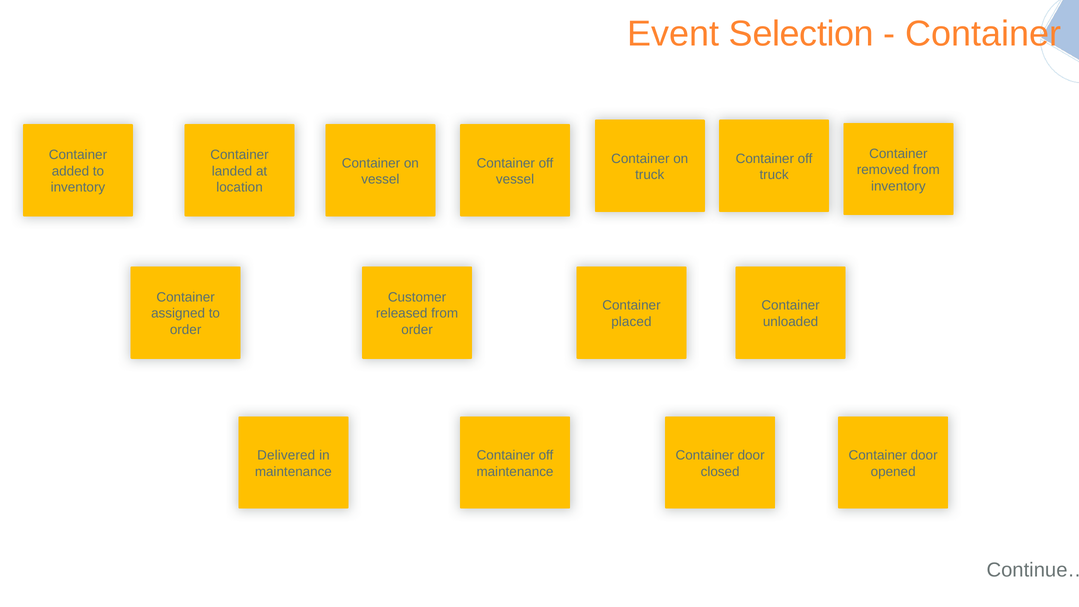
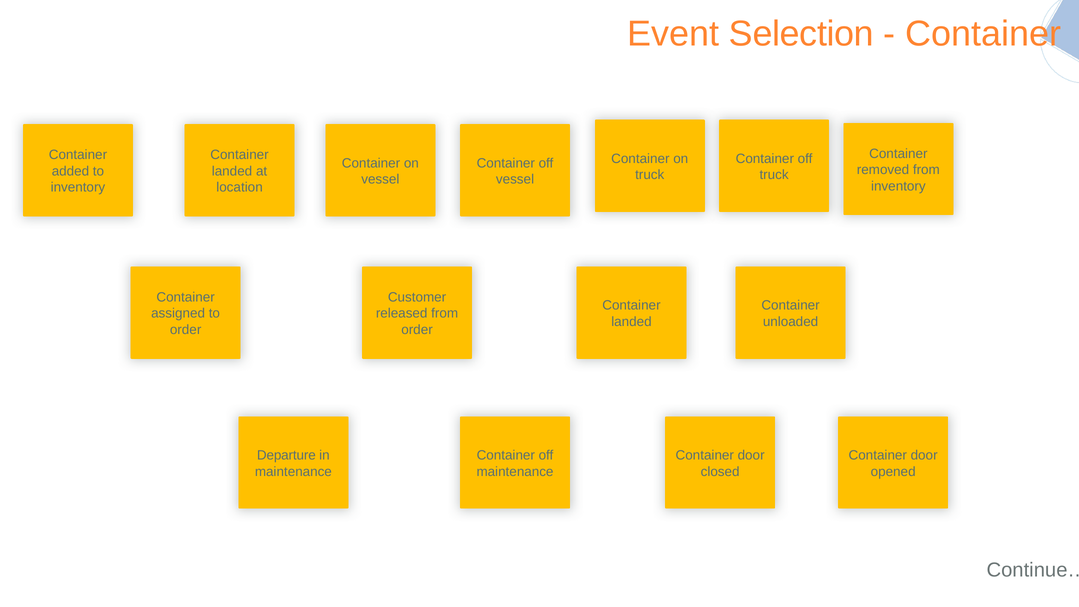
placed at (631, 322): placed -> landed
Delivered: Delivered -> Departure
